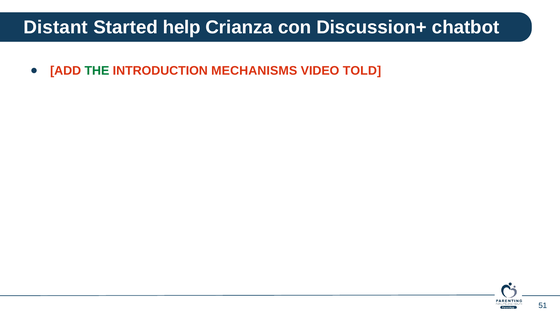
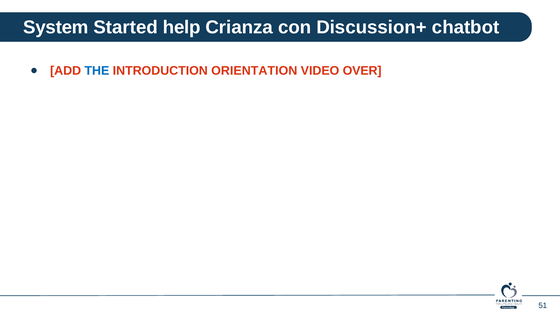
Distant: Distant -> System
THE colour: green -> blue
MECHANISMS: MECHANISMS -> ORIENTATION
TOLD: TOLD -> OVER
